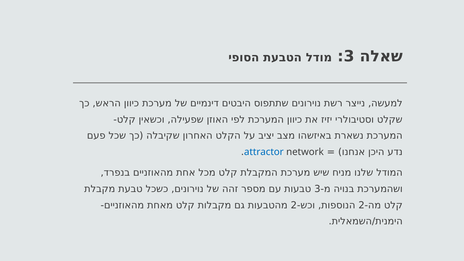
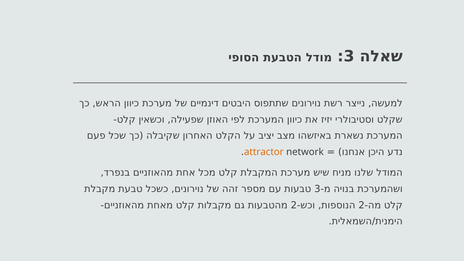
attractor colour: blue -> orange
